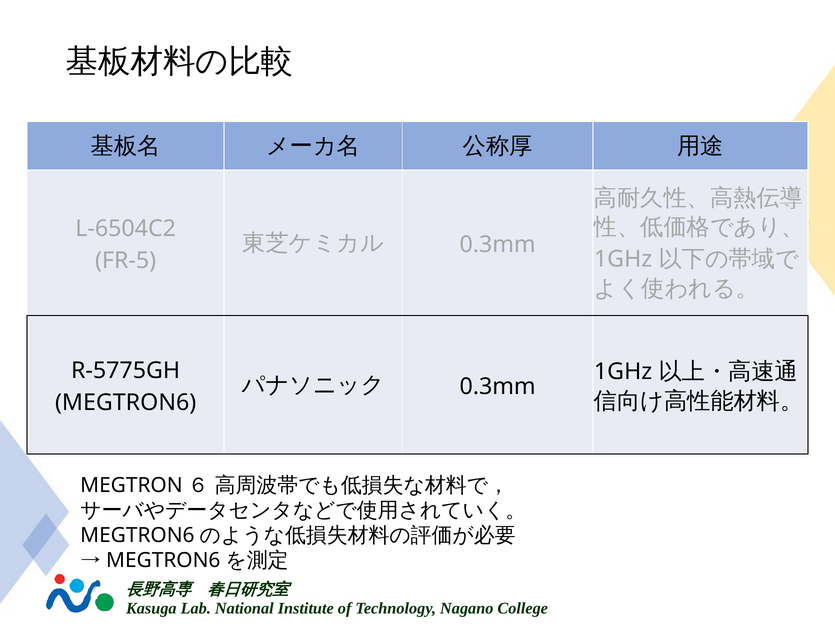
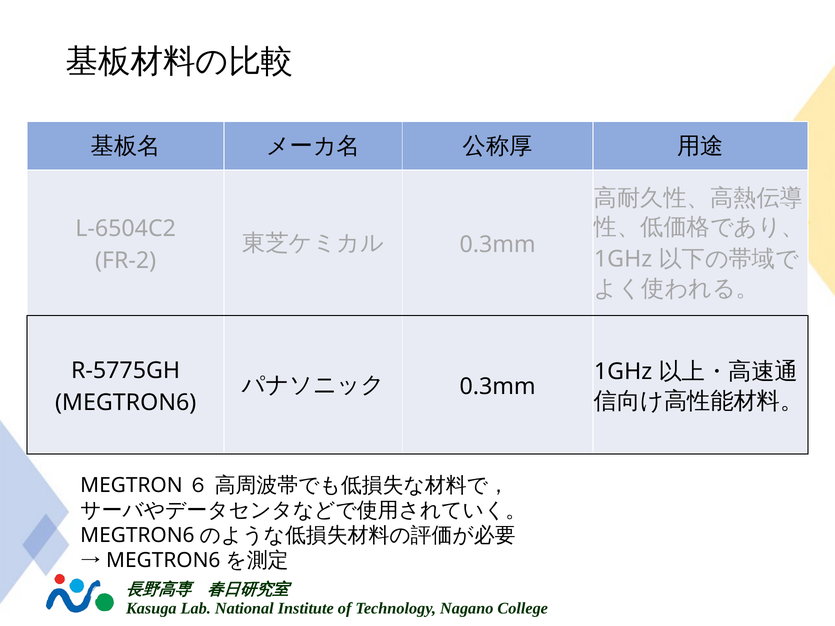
FR-5: FR-5 -> FR-2
